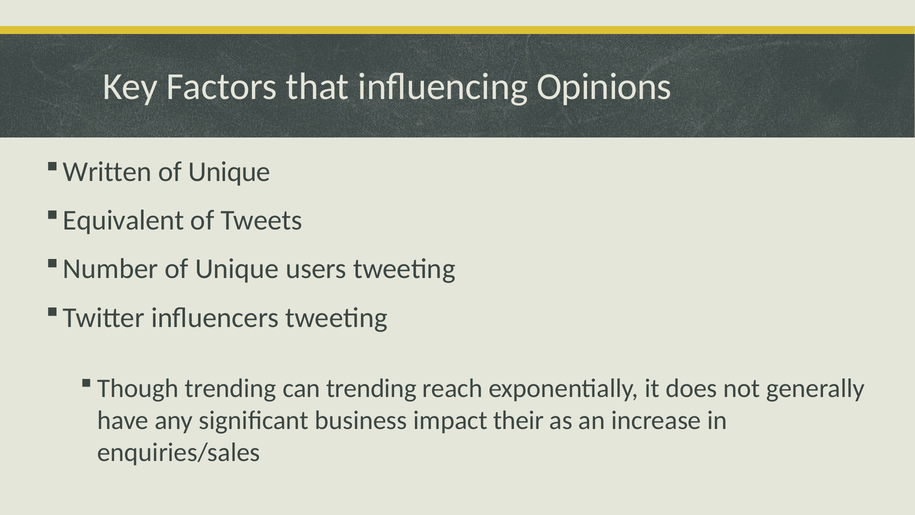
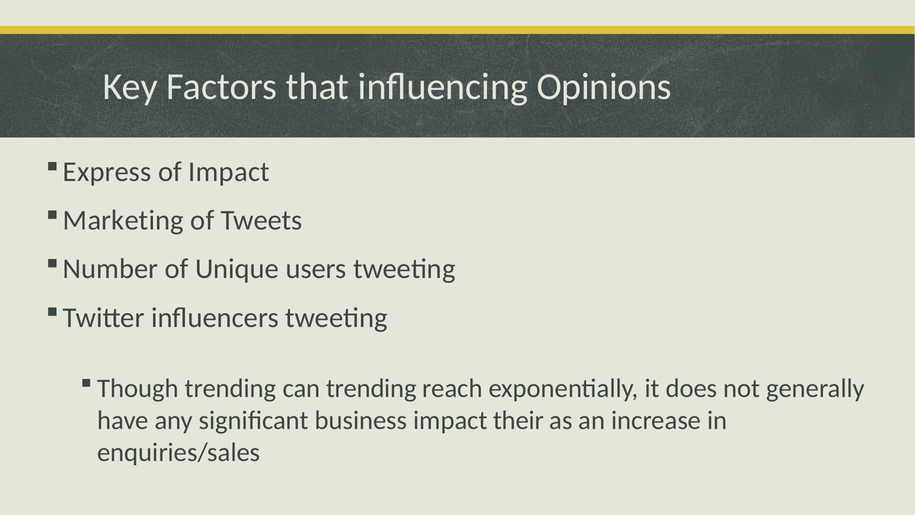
Written: Written -> Express
Unique at (229, 172): Unique -> Impact
Equivalent: Equivalent -> Marketing
